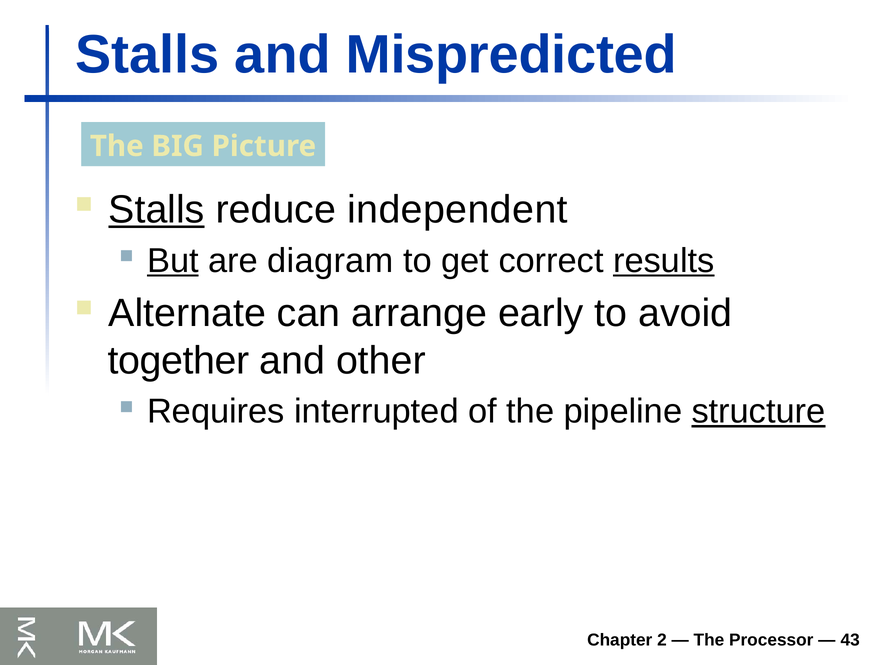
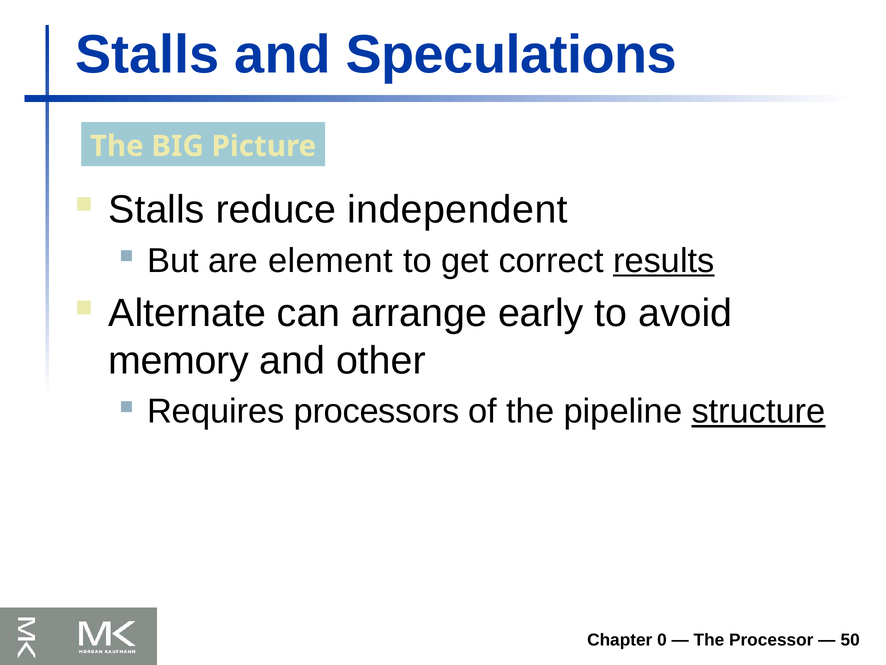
Mispredicted: Mispredicted -> Speculations
Stalls at (157, 210) underline: present -> none
But underline: present -> none
diagram: diagram -> element
together: together -> memory
interrupted: interrupted -> processors
2: 2 -> 0
43: 43 -> 50
